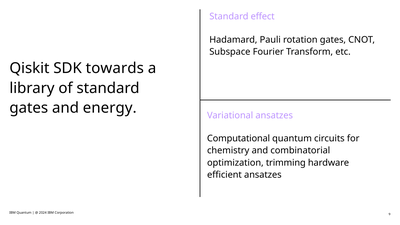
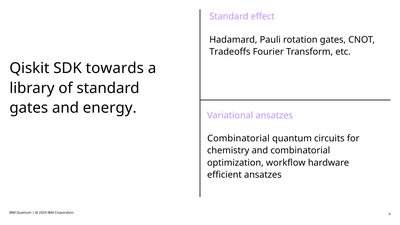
Subspace: Subspace -> Tradeoffs
Computational at (239, 139): Computational -> Combinatorial
trimming: trimming -> workflow
